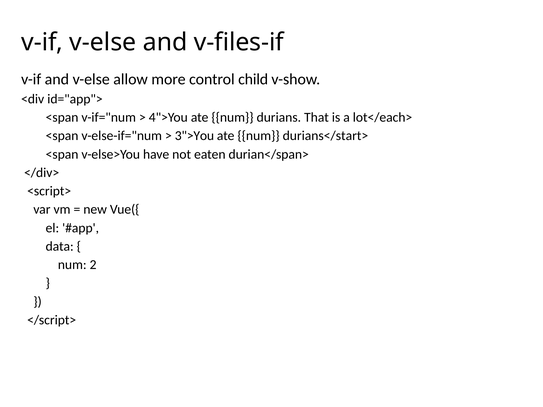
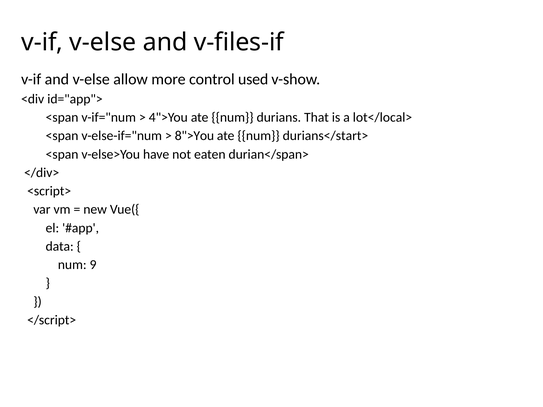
child: child -> used
lot</each>: lot</each> -> lot</local>
3">You: 3">You -> 8">You
2: 2 -> 9
